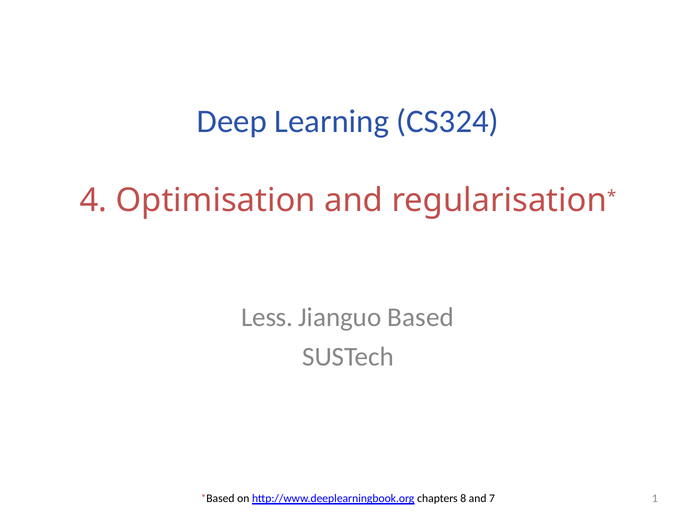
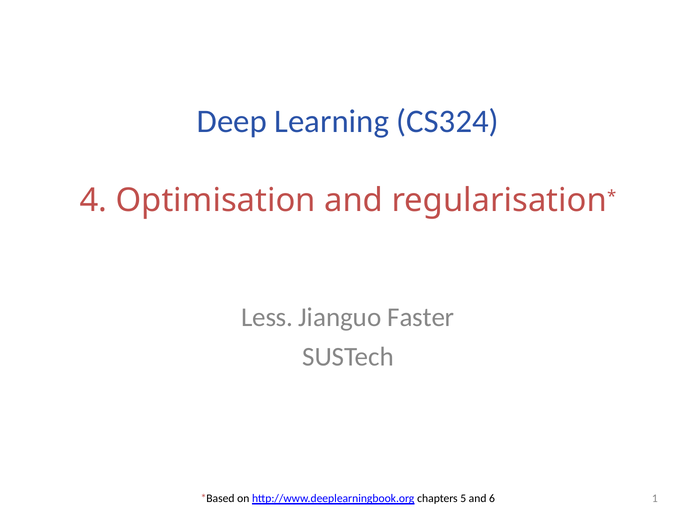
Based: Based -> Faster
8: 8 -> 5
7: 7 -> 6
